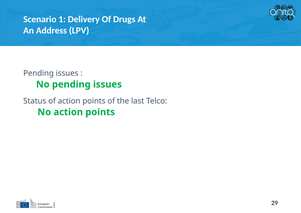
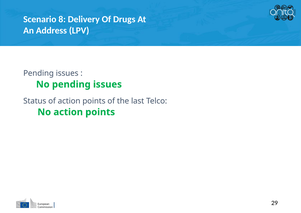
1: 1 -> 8
